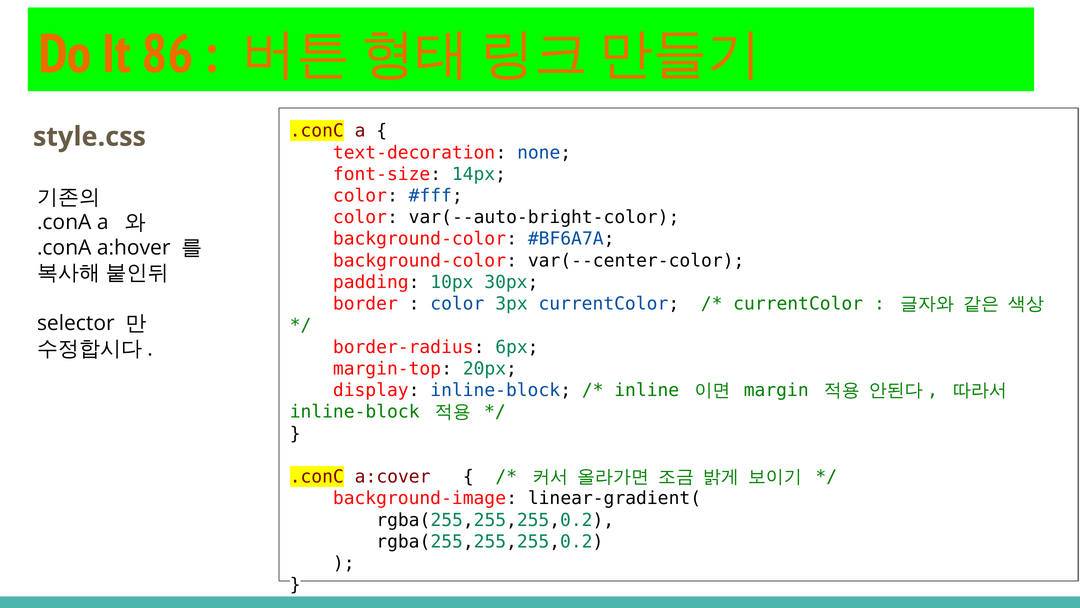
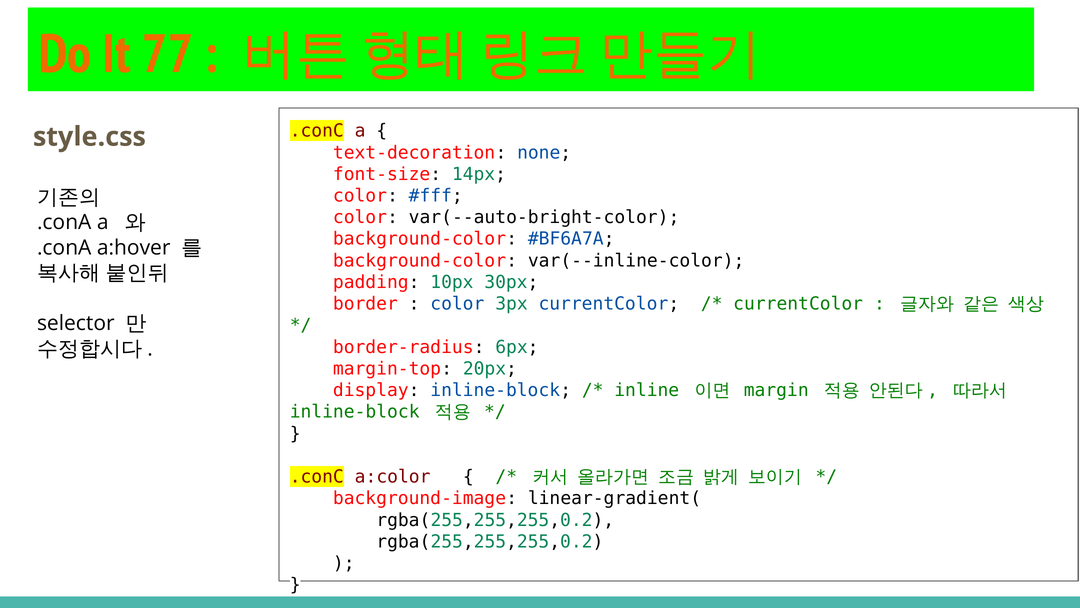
86: 86 -> 77
var(--center-color: var(--center-color -> var(--inline-color
a:cover: a:cover -> a:color
